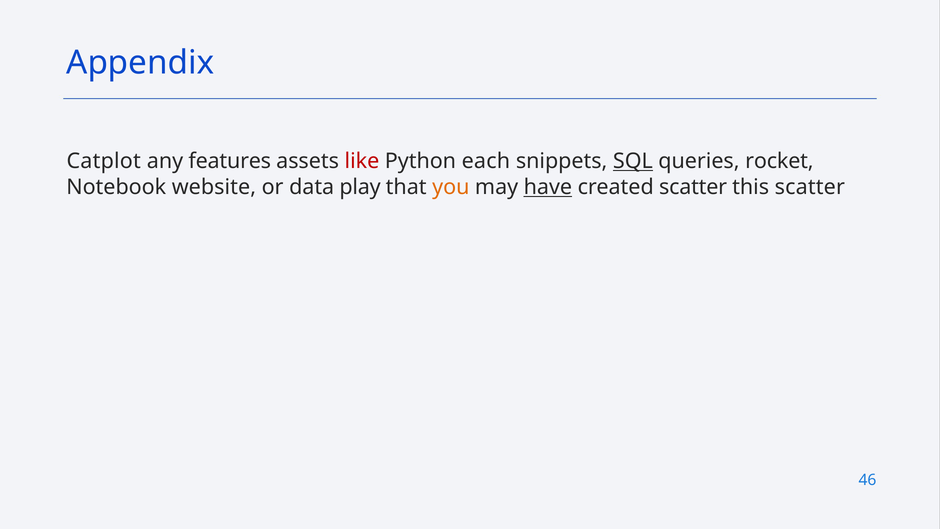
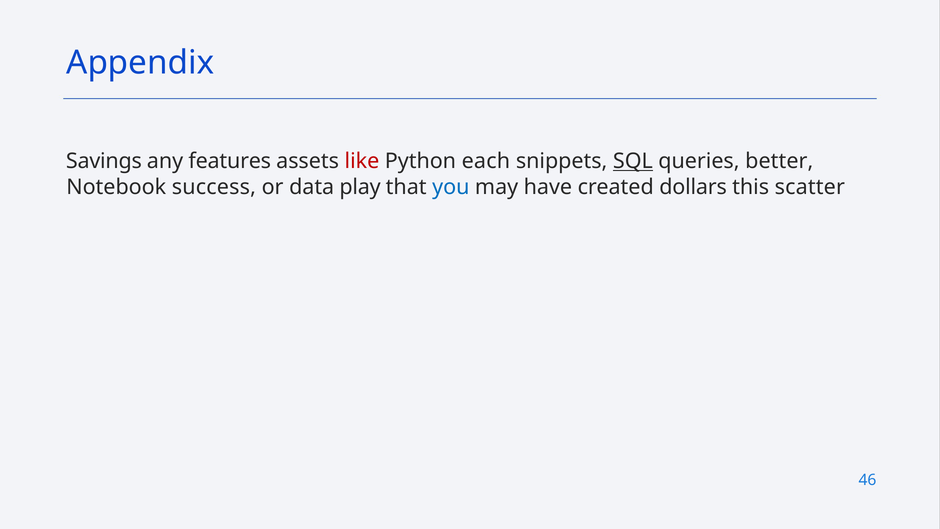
Catplot: Catplot -> Savings
rocket: rocket -> better
website: website -> success
you colour: orange -> blue
have underline: present -> none
created scatter: scatter -> dollars
